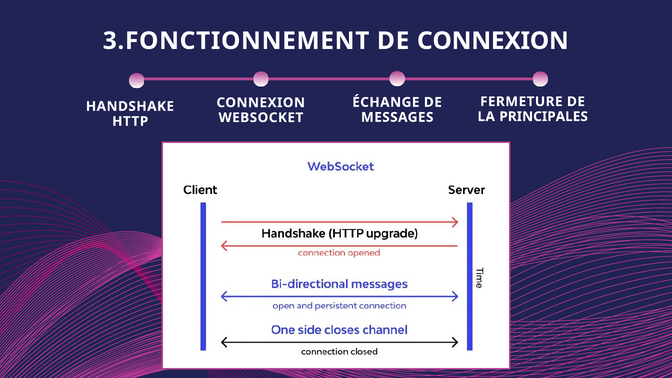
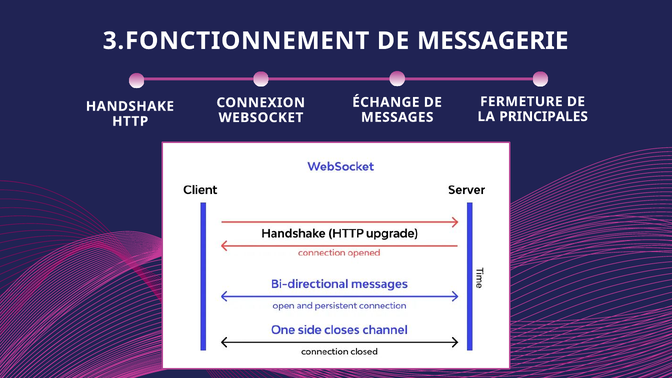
DE CONNEXION: CONNEXION -> MESSAGERIE
